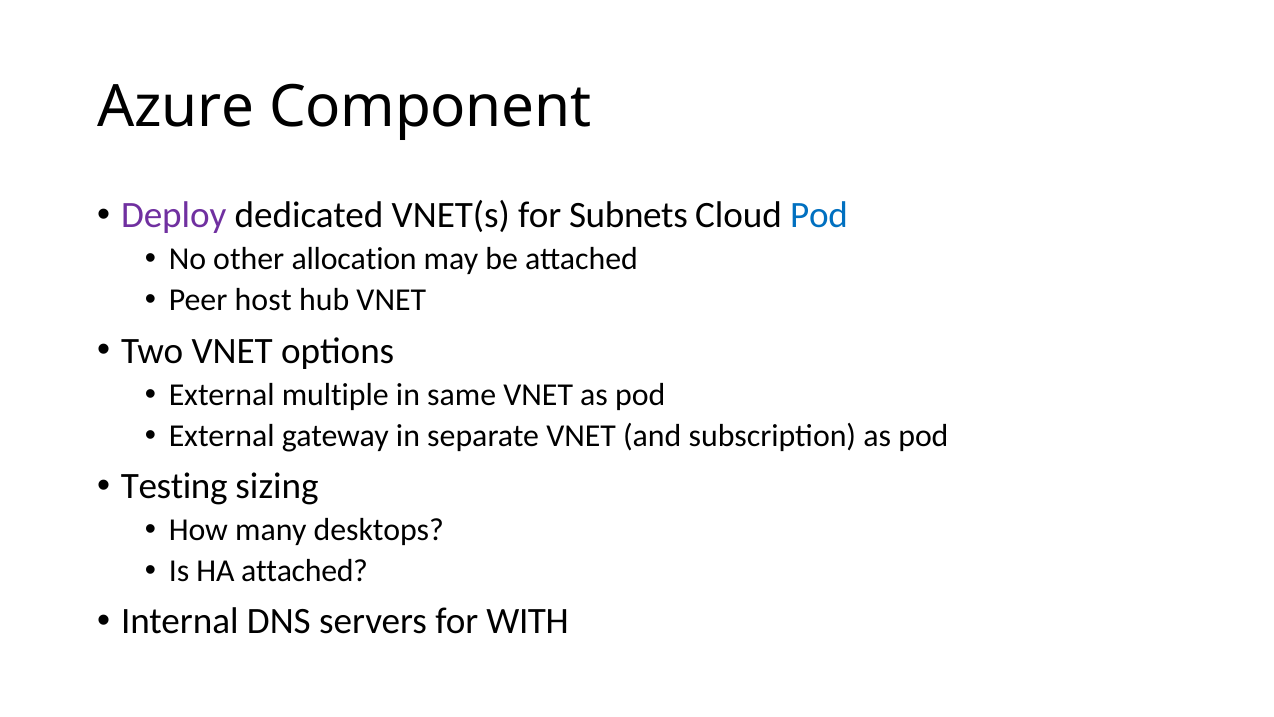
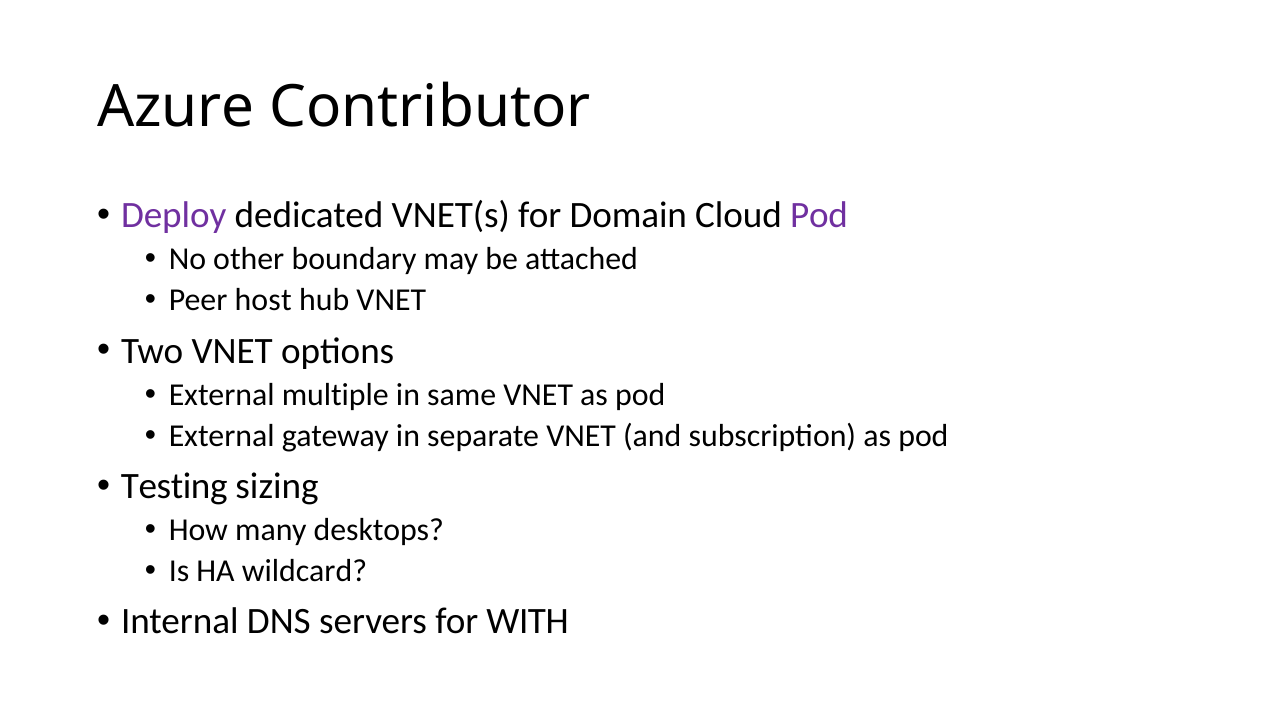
Component: Component -> Contributor
Subnets: Subnets -> Domain
Pod at (819, 215) colour: blue -> purple
allocation: allocation -> boundary
HA attached: attached -> wildcard
